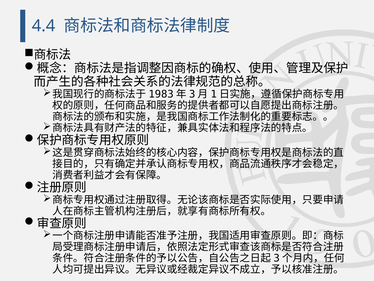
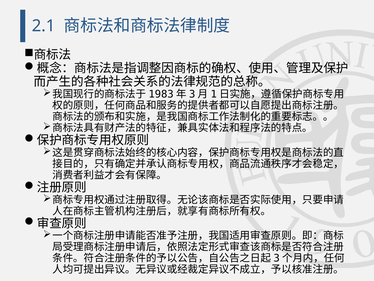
4.4: 4.4 -> 2.1
